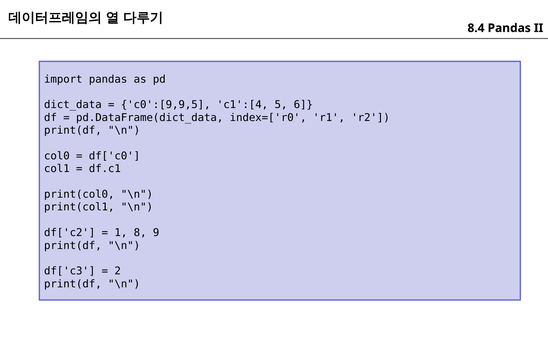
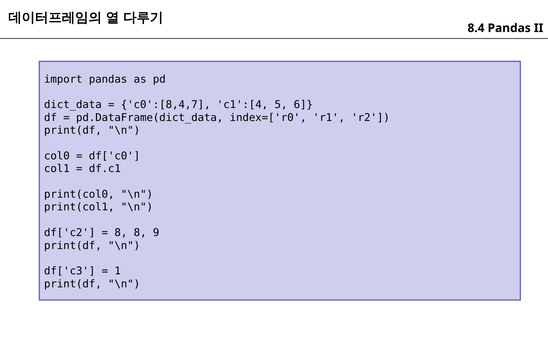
c0':[9,9,5: c0':[9,9,5 -> c0':[8,4,7
1 at (121, 233): 1 -> 8
2: 2 -> 1
